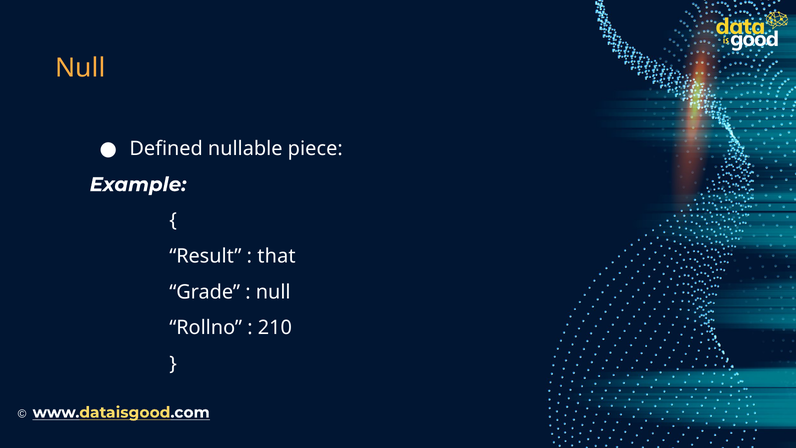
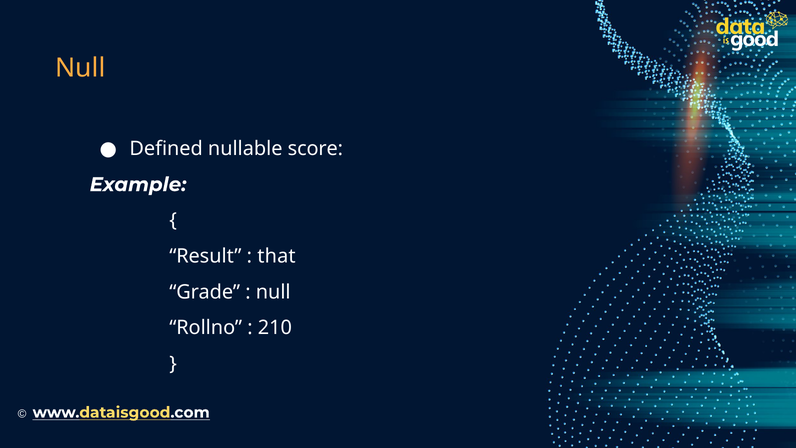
piece: piece -> score
